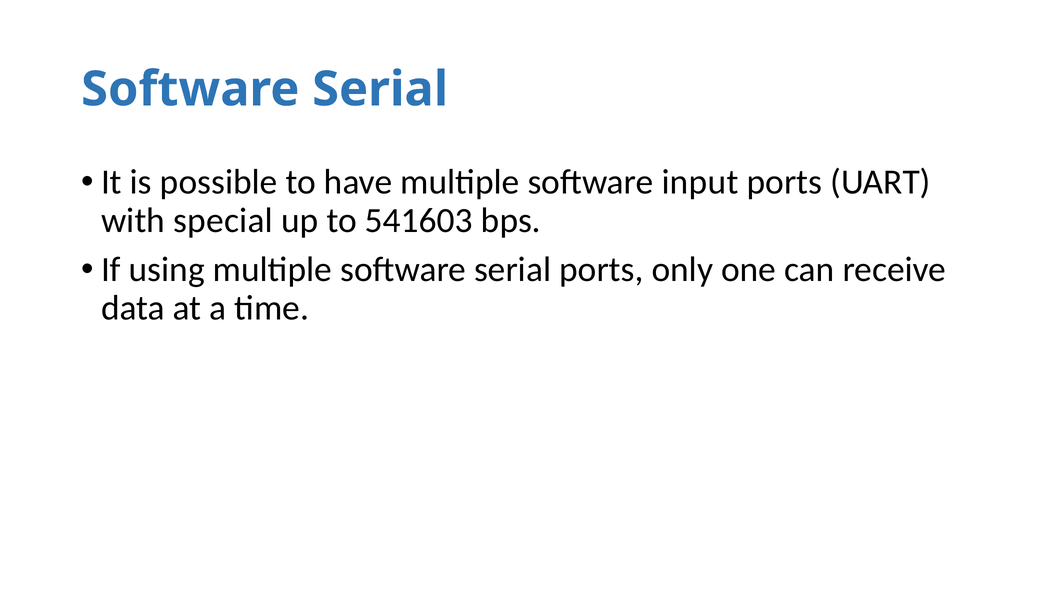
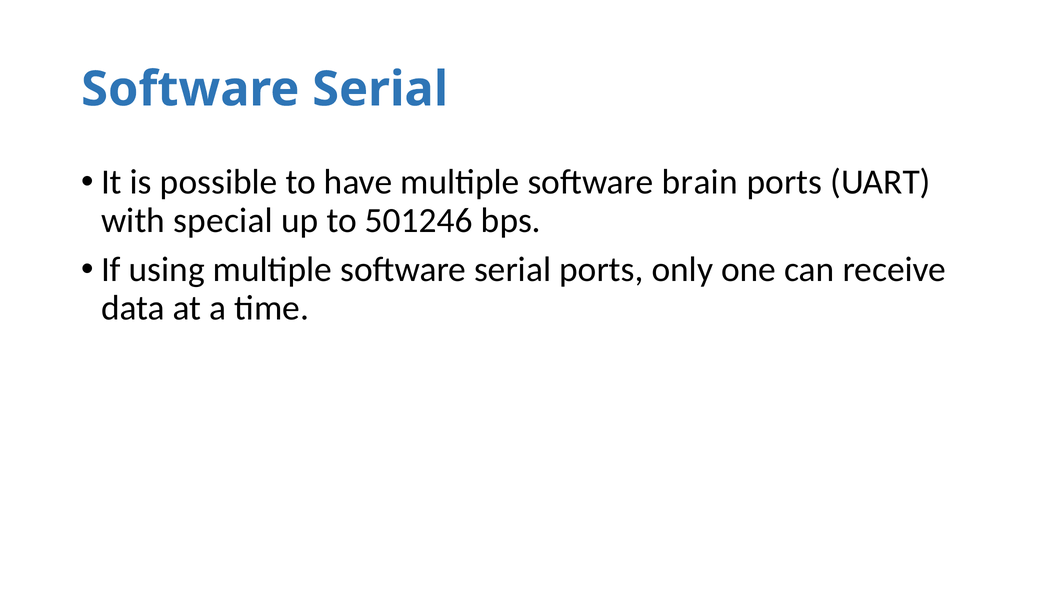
input: input -> brain
541603: 541603 -> 501246
